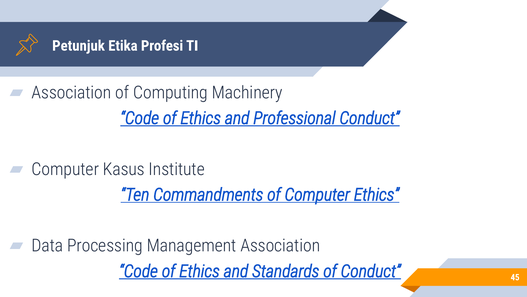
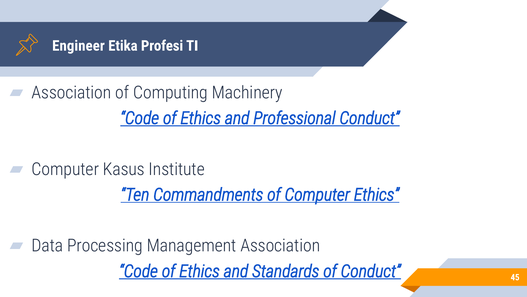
Petunjuk: Petunjuk -> Engineer
